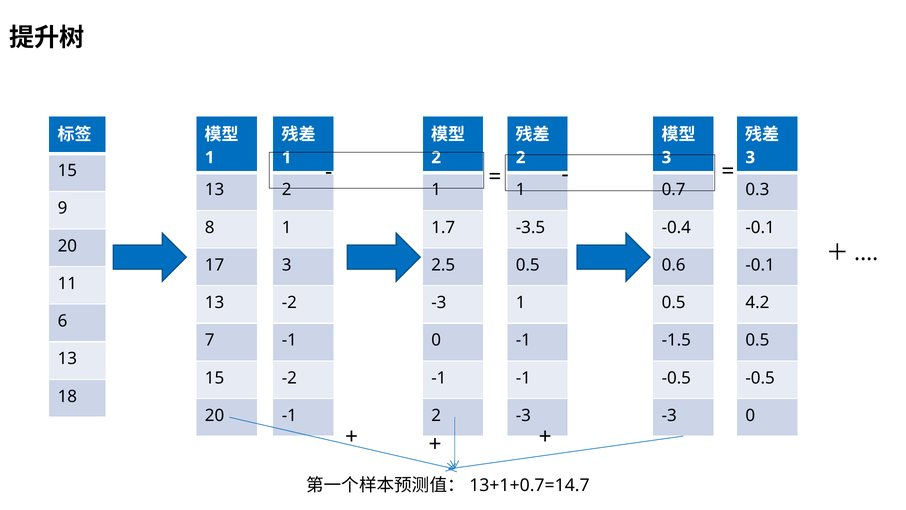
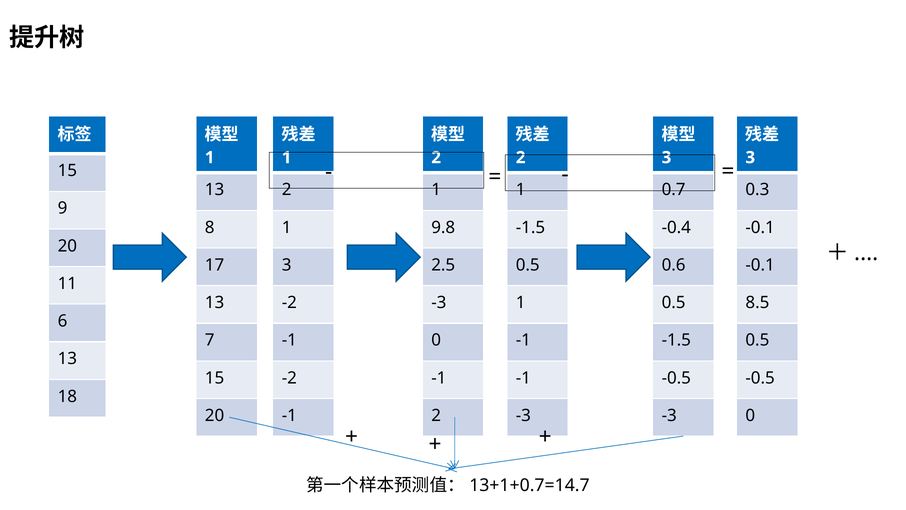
1.7: 1.7 -> 9.8
-3.5 at (530, 227): -3.5 -> -1.5
4.2: 4.2 -> 8.5
